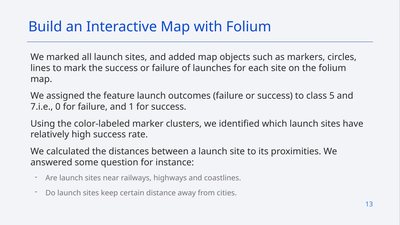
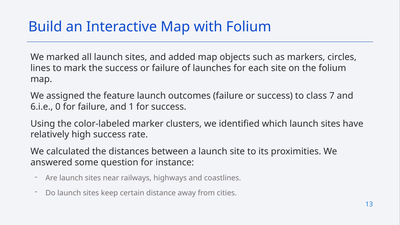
5: 5 -> 7
7.i.e: 7.i.e -> 6.i.e
